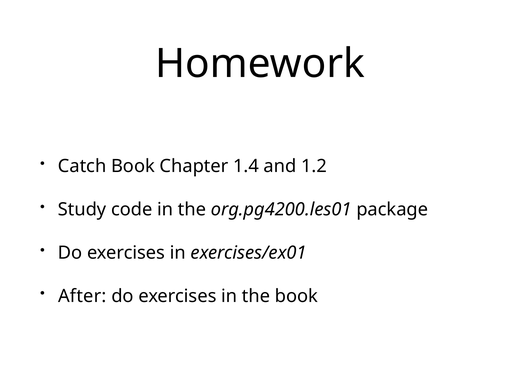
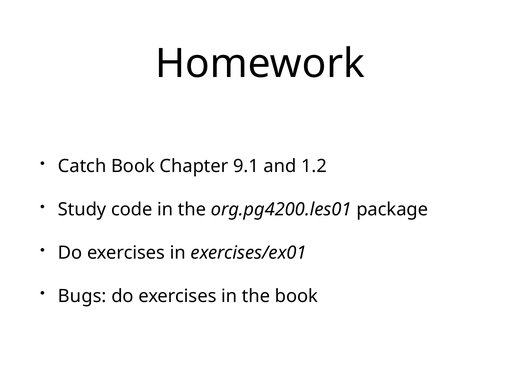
1.4: 1.4 -> 9.1
After: After -> Bugs
